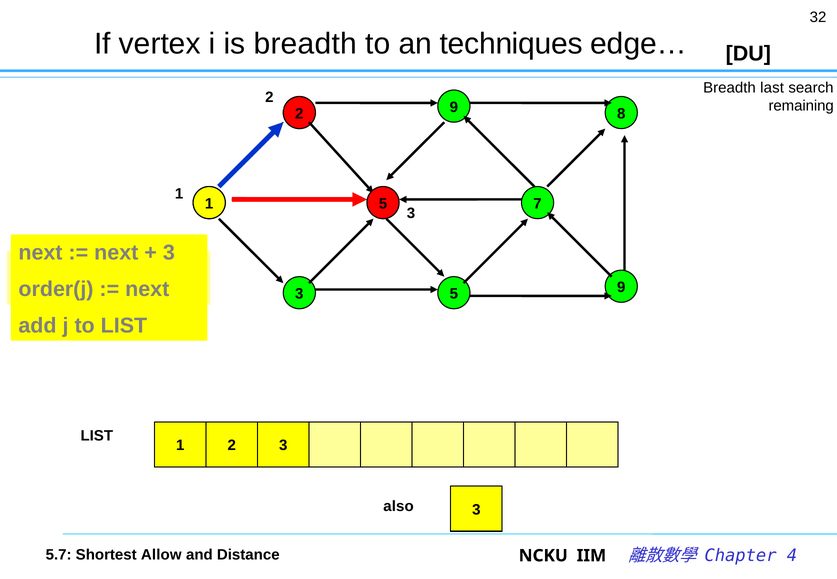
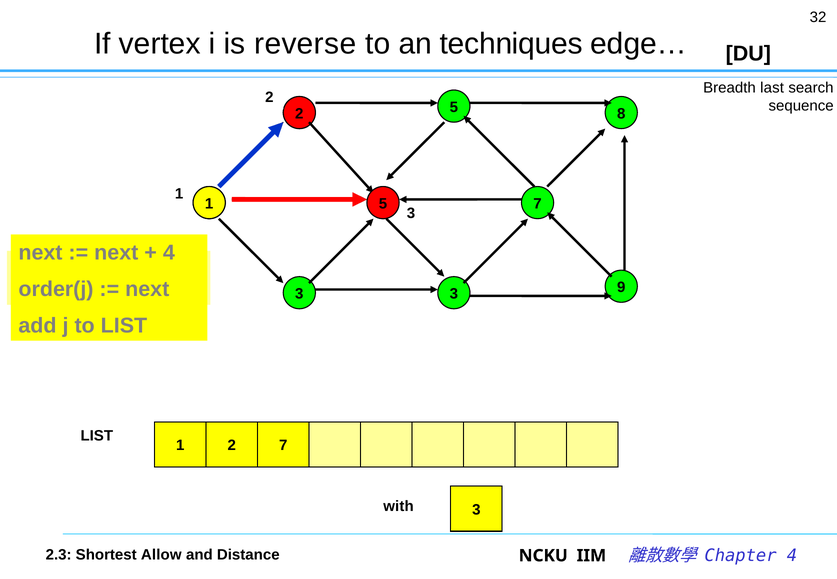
is breadth: breadth -> reverse
remaining: remaining -> sequence
9 at (454, 107): 9 -> 5
3 at (169, 253): 3 -> 4
5 at (454, 294): 5 -> 3
2 3: 3 -> 7
also: also -> with
5.7: 5.7 -> 2.3
